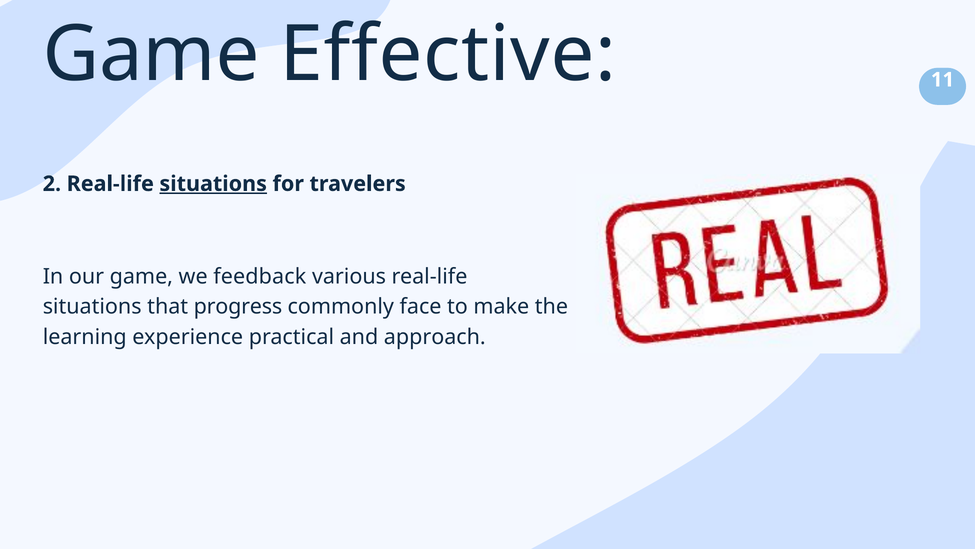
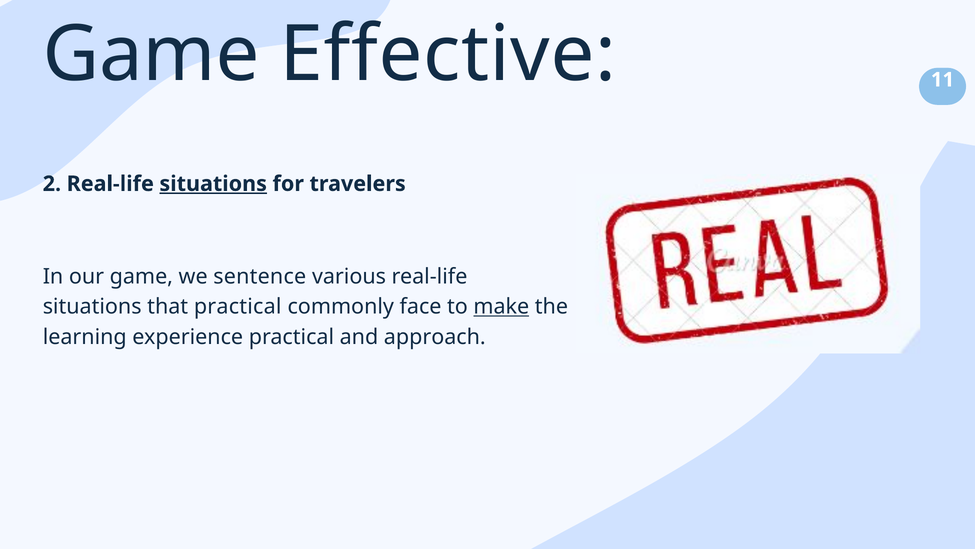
feedback: feedback -> sentence
that progress: progress -> practical
make underline: none -> present
